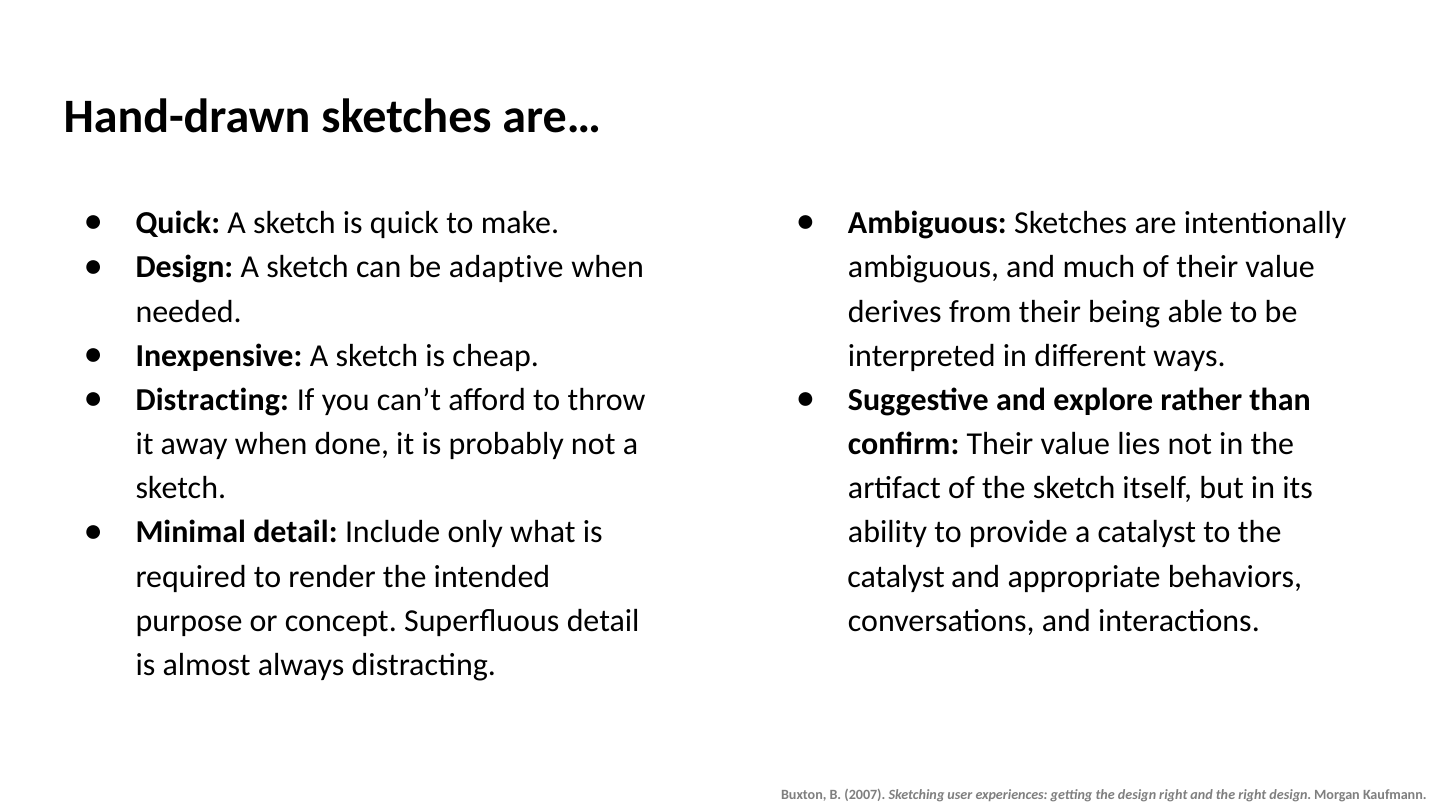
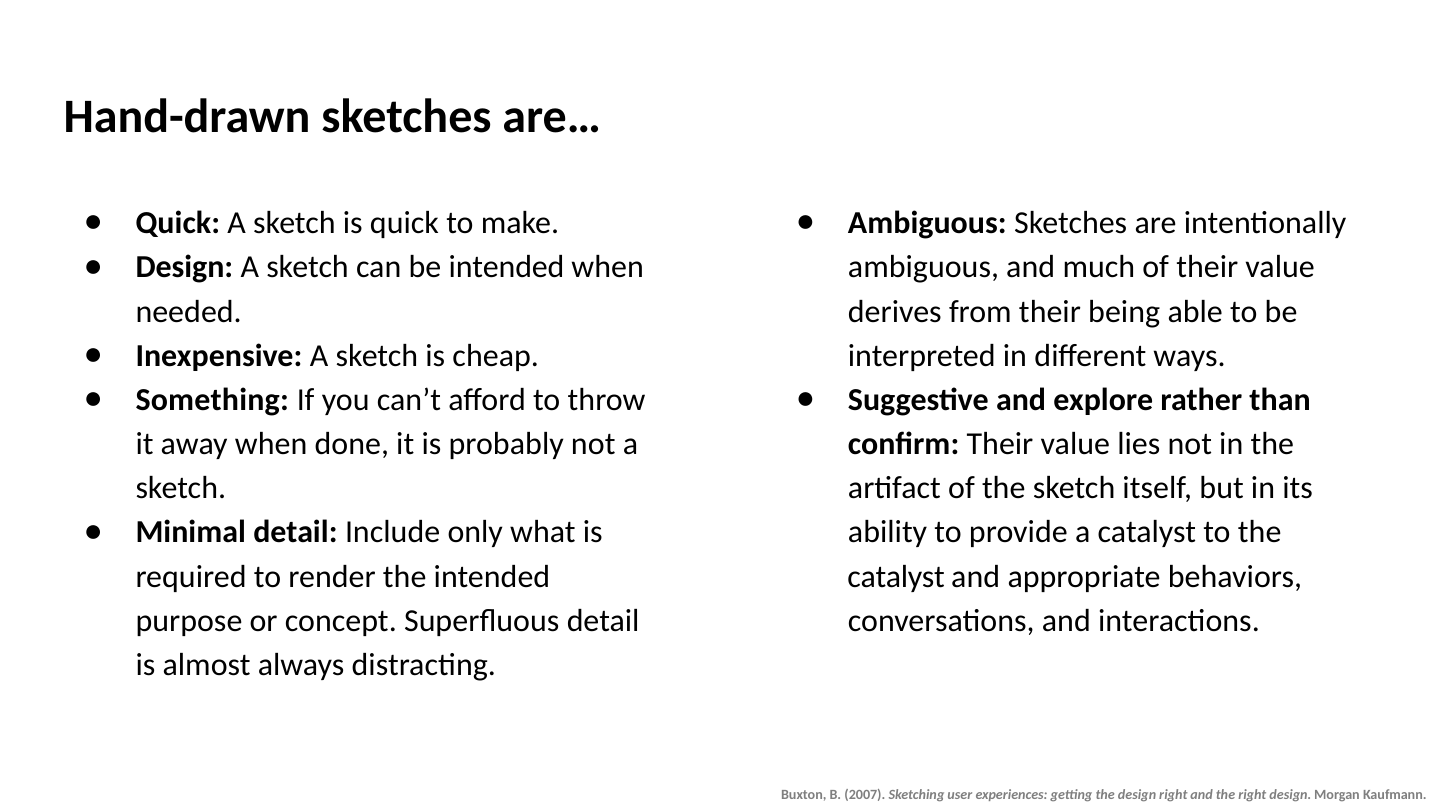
be adaptive: adaptive -> intended
Distracting at (212, 400): Distracting -> Something
